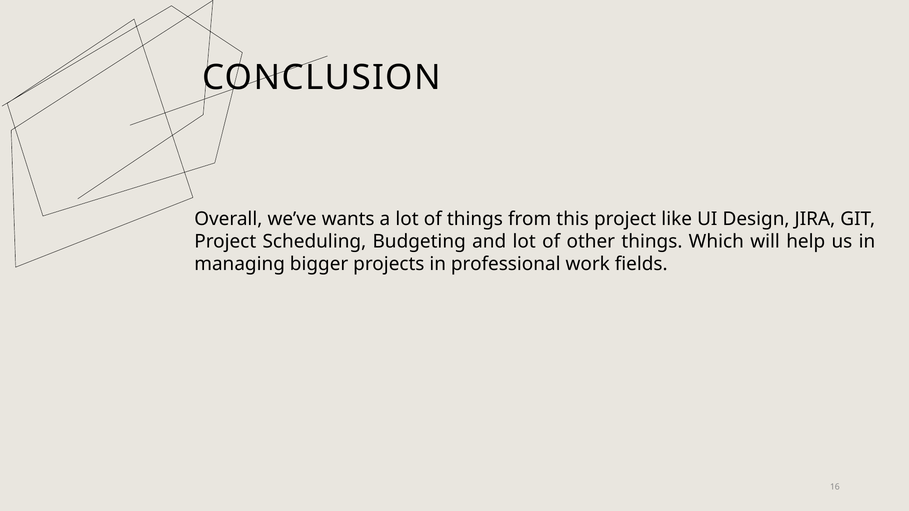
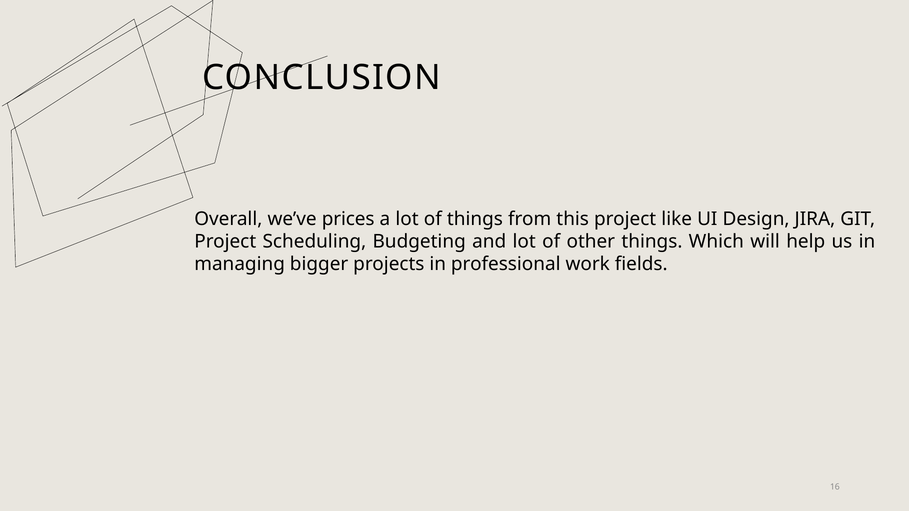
wants: wants -> prices
